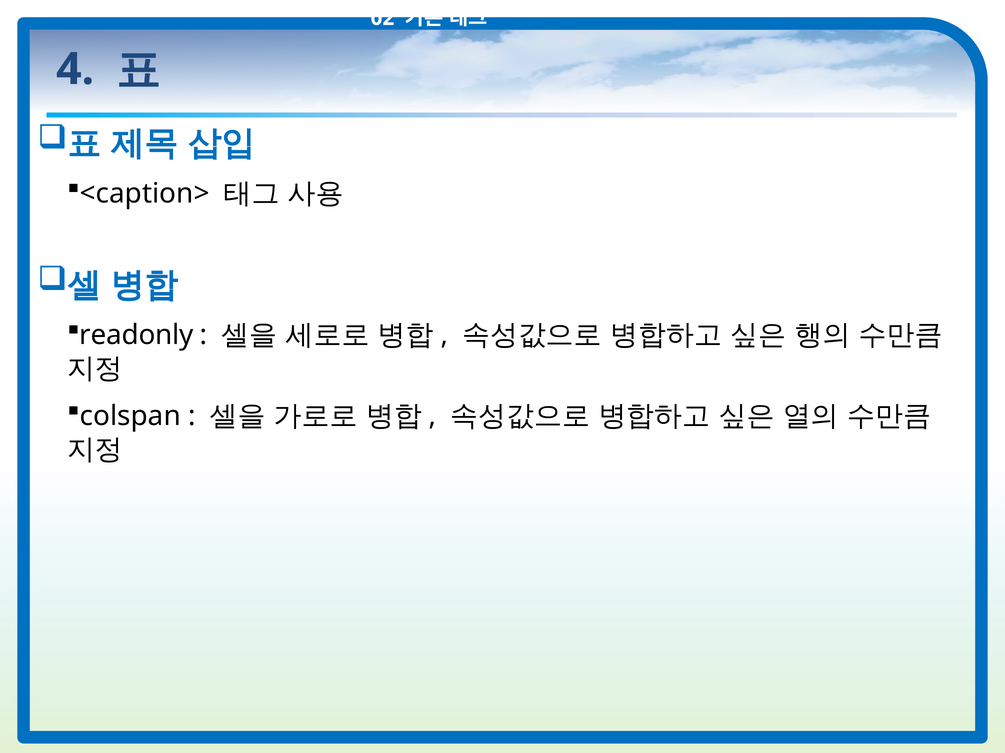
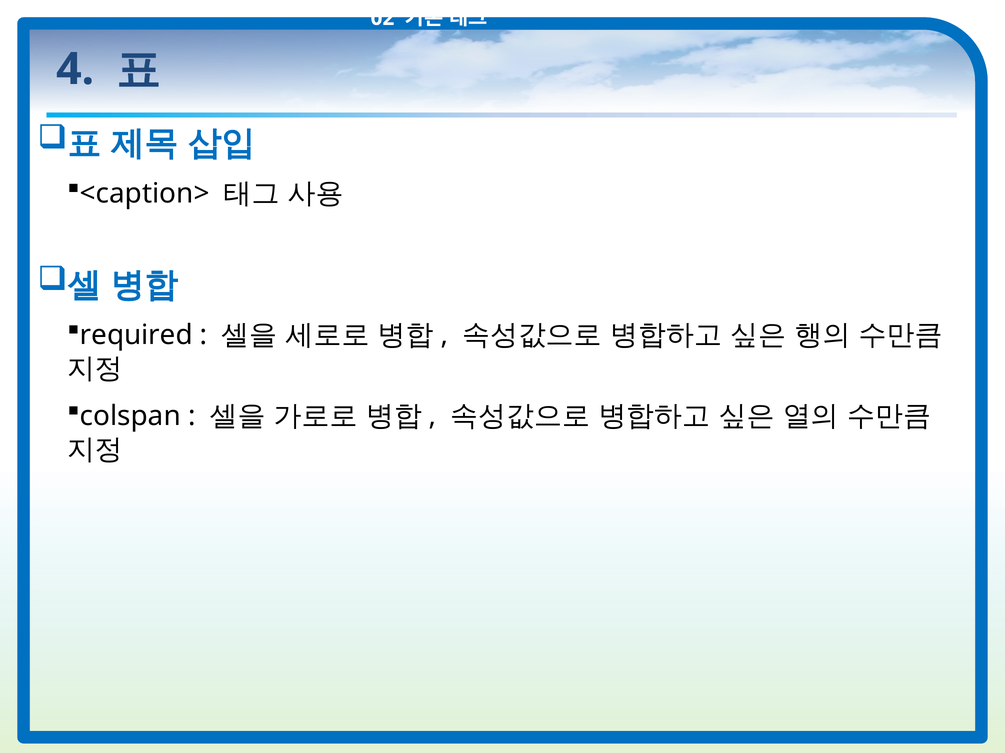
readonly: readonly -> required
